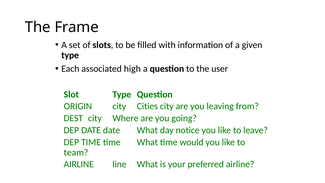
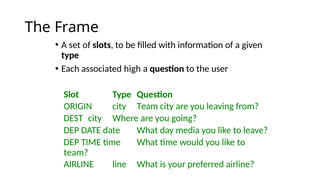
city Cities: Cities -> Team
notice: notice -> media
